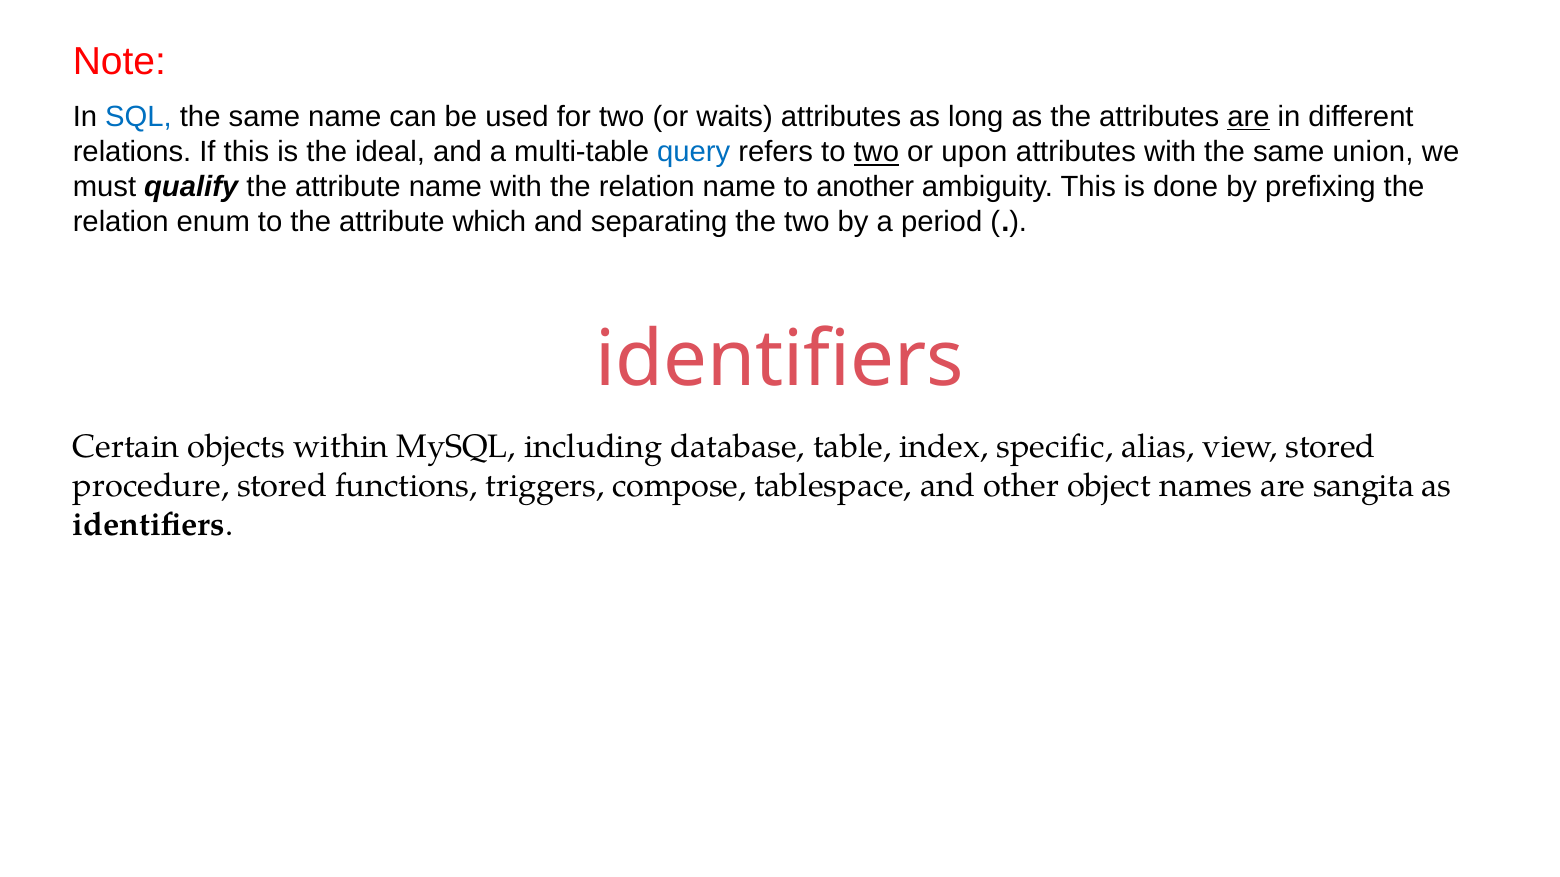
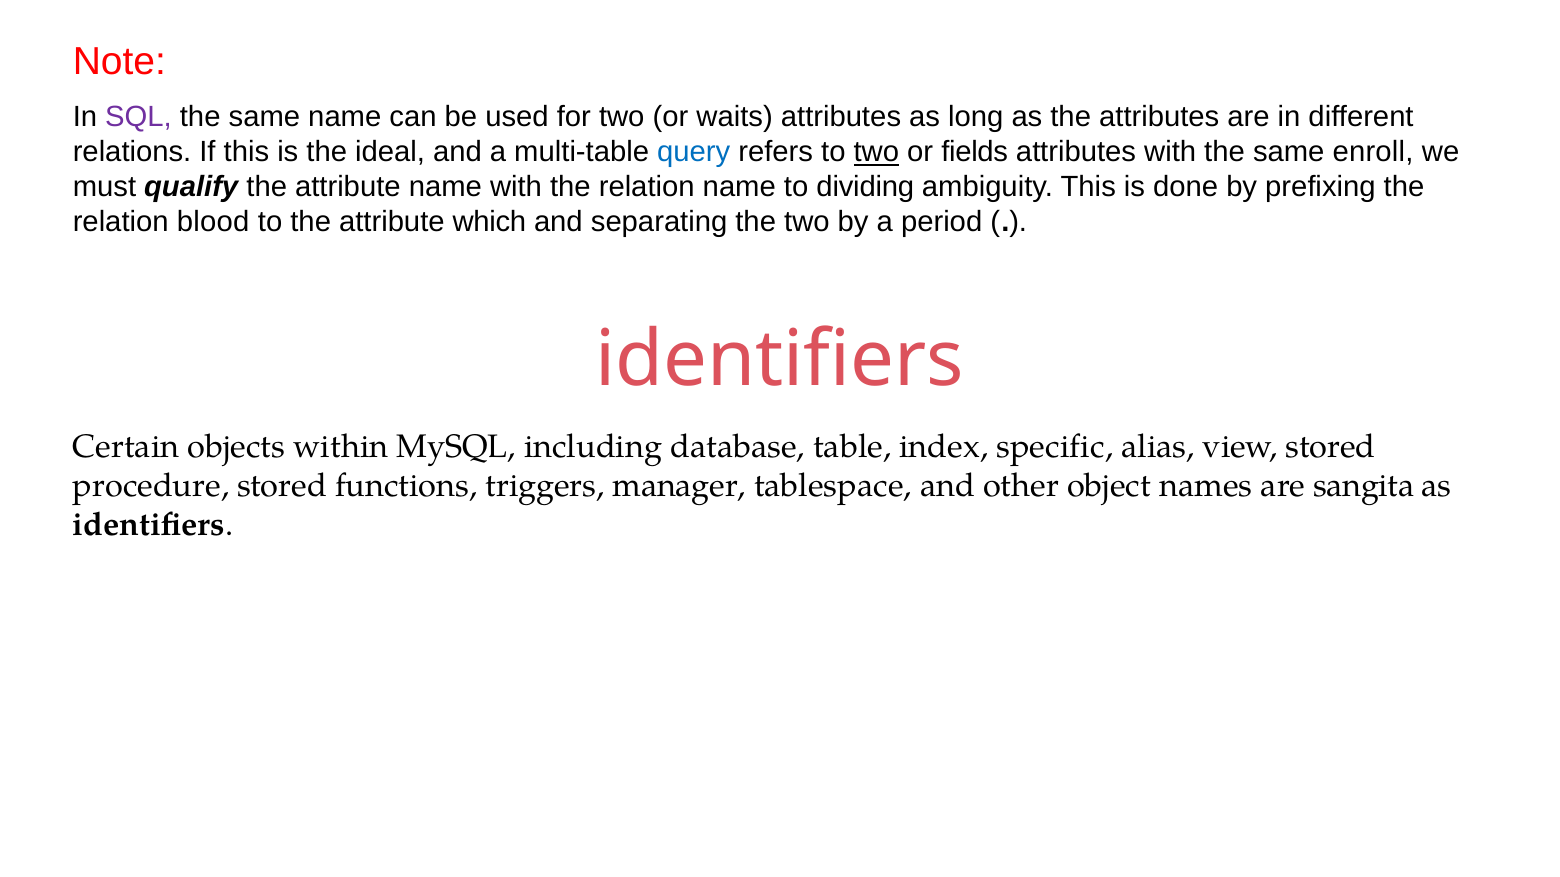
SQL colour: blue -> purple
are at (1249, 117) underline: present -> none
upon: upon -> fields
union: union -> enroll
another: another -> dividing
enum: enum -> blood
compose: compose -> manager
